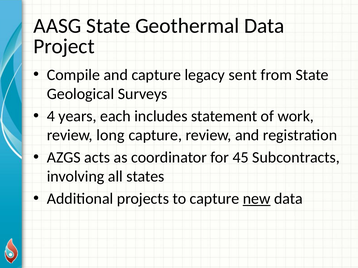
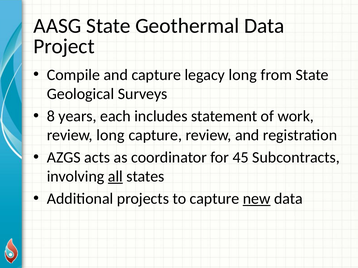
legacy sent: sent -> long
4: 4 -> 8
all underline: none -> present
